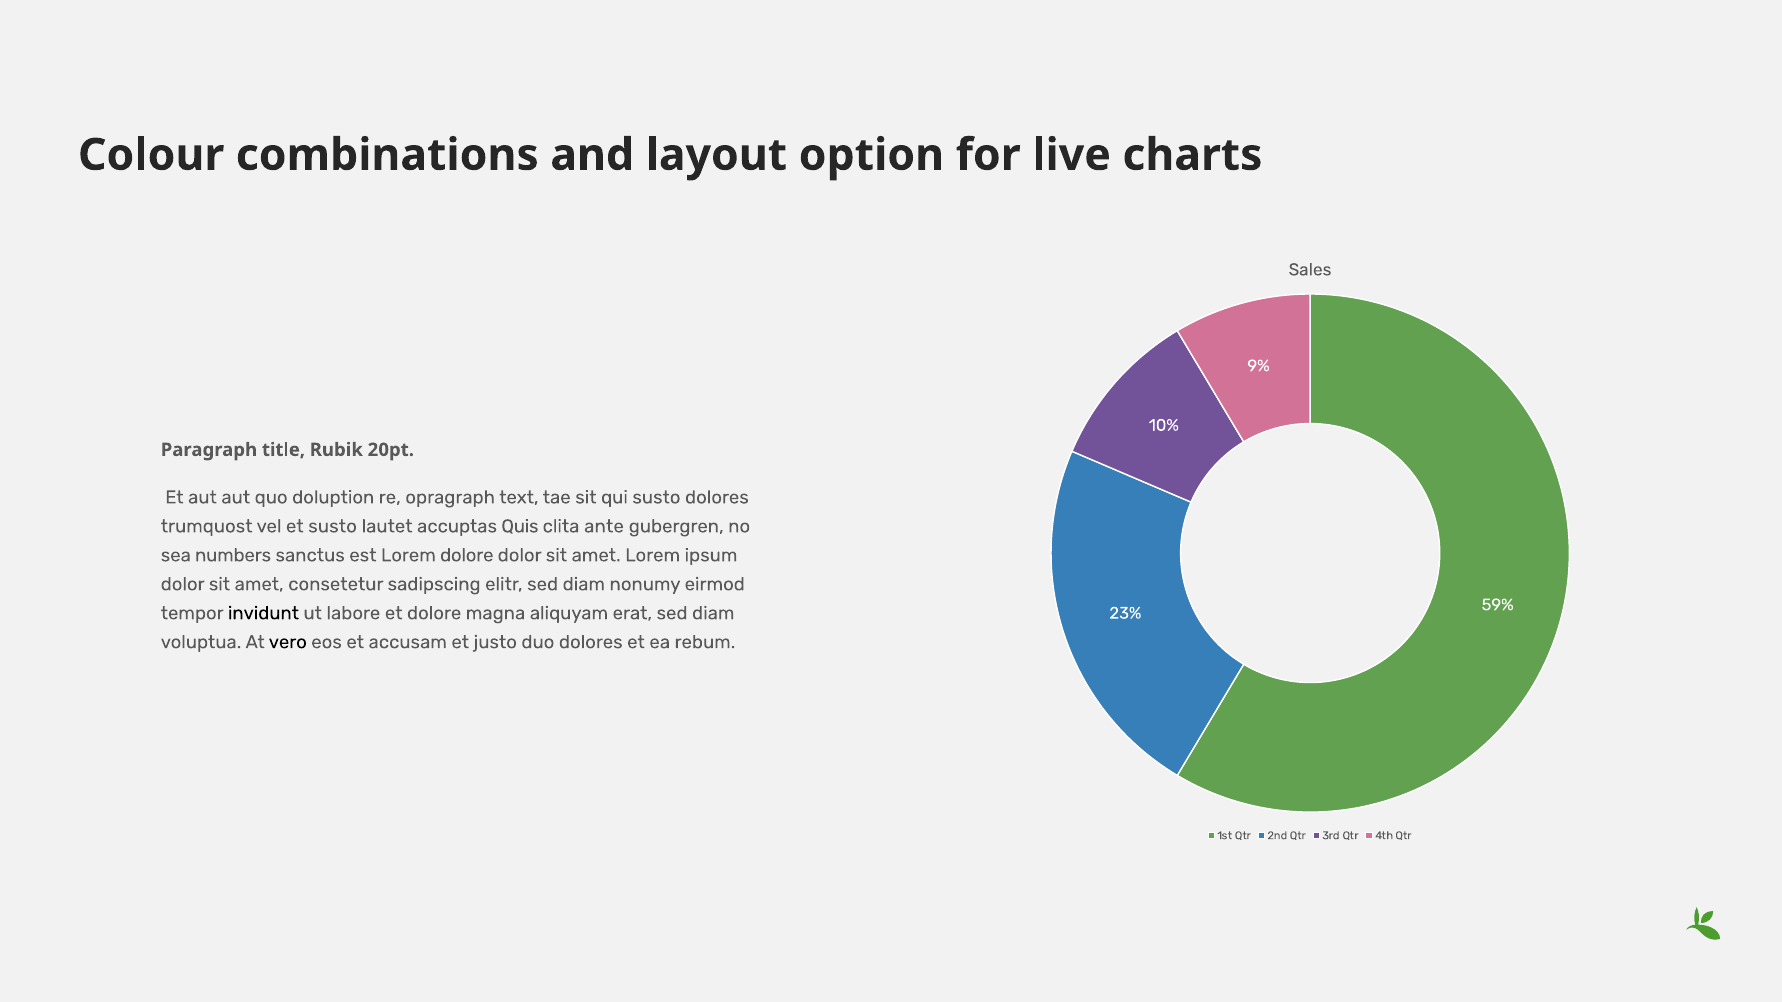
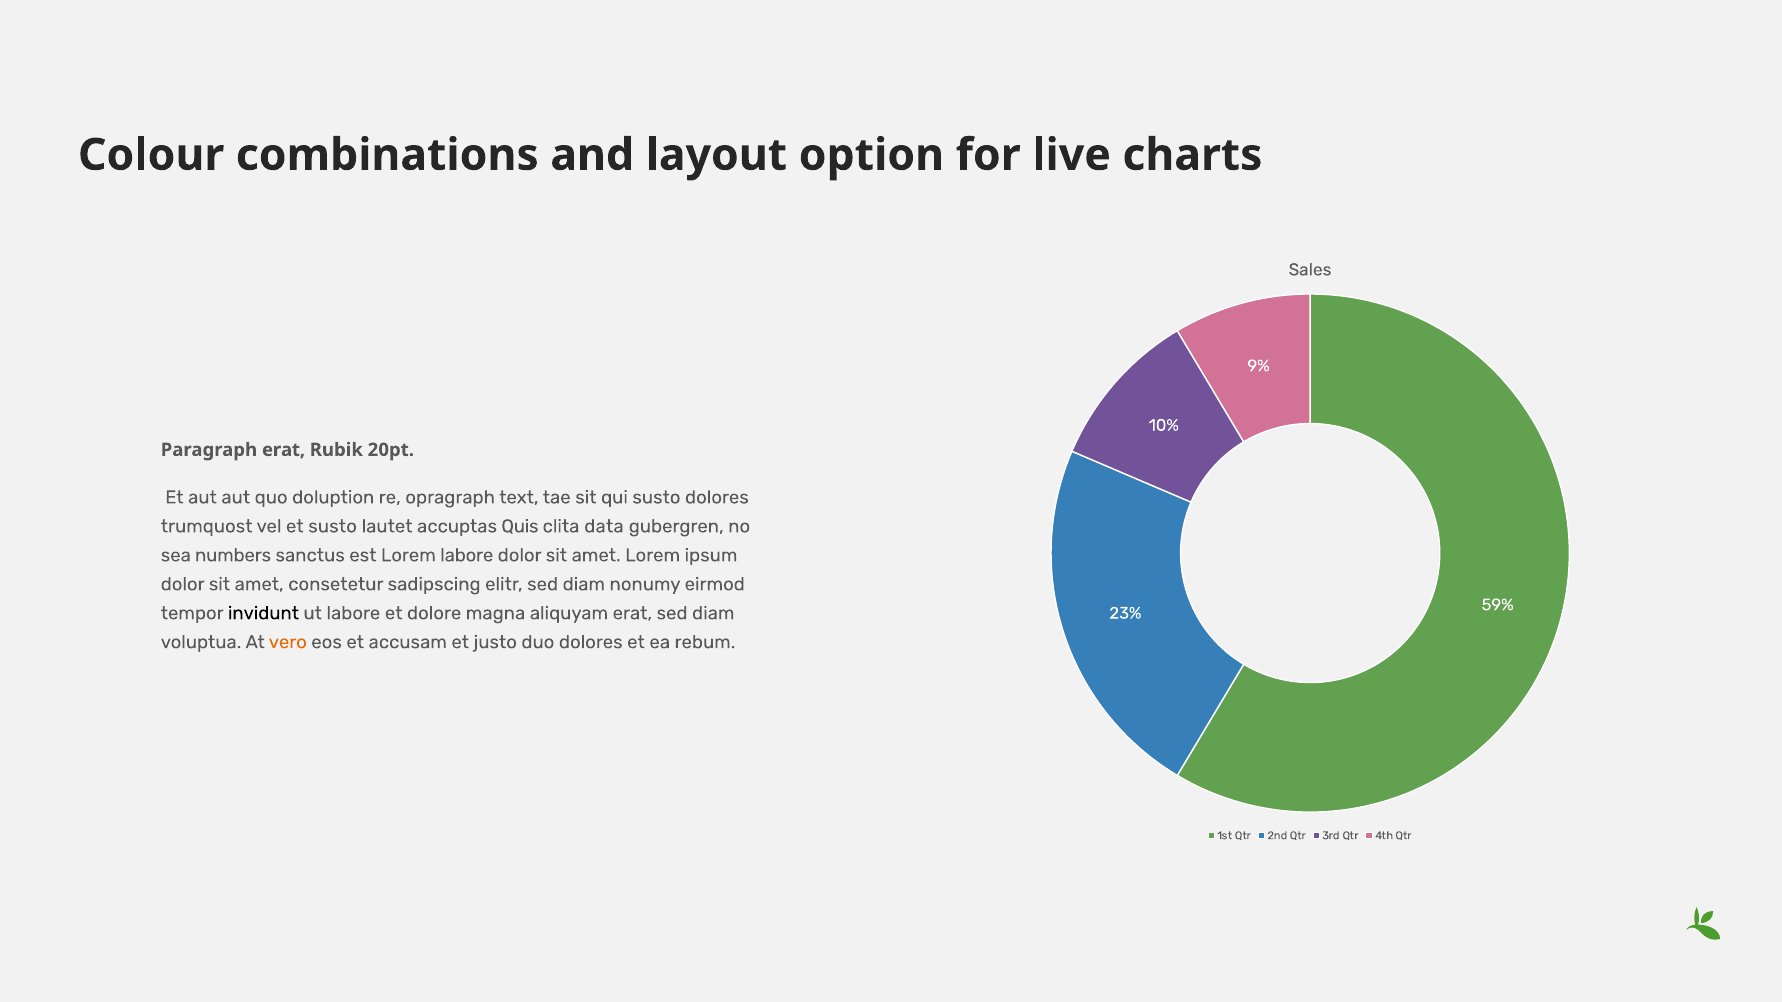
Paragraph title: title -> erat
ante: ante -> data
Lorem dolore: dolore -> labore
vero colour: black -> orange
